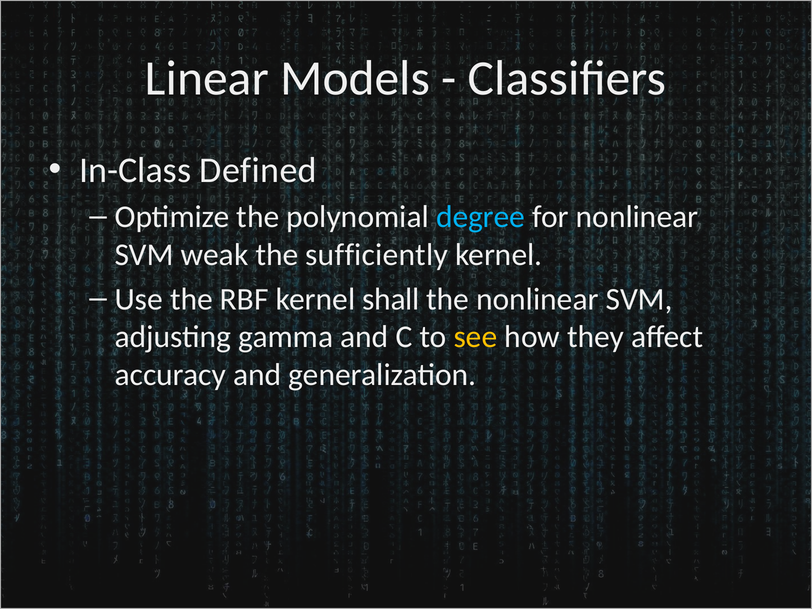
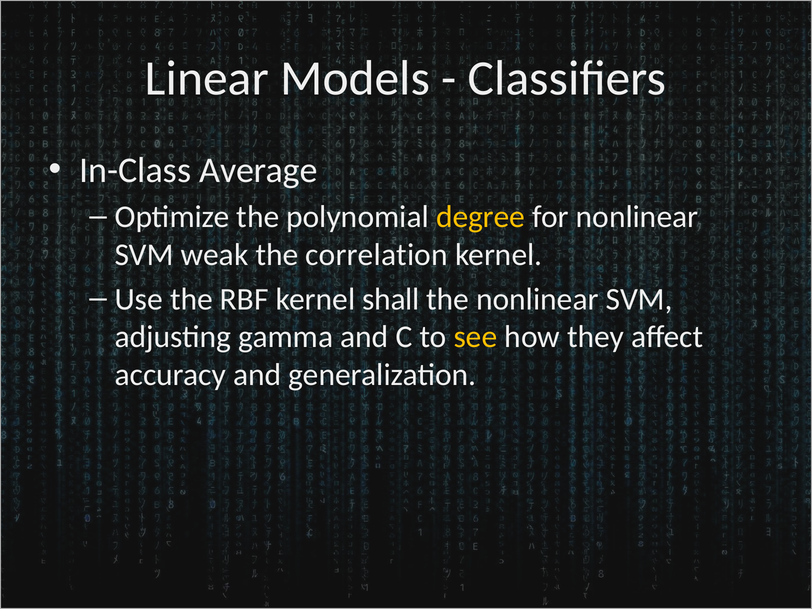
Defined: Defined -> Average
degree colour: light blue -> yellow
sufficiently: sufficiently -> correlation
